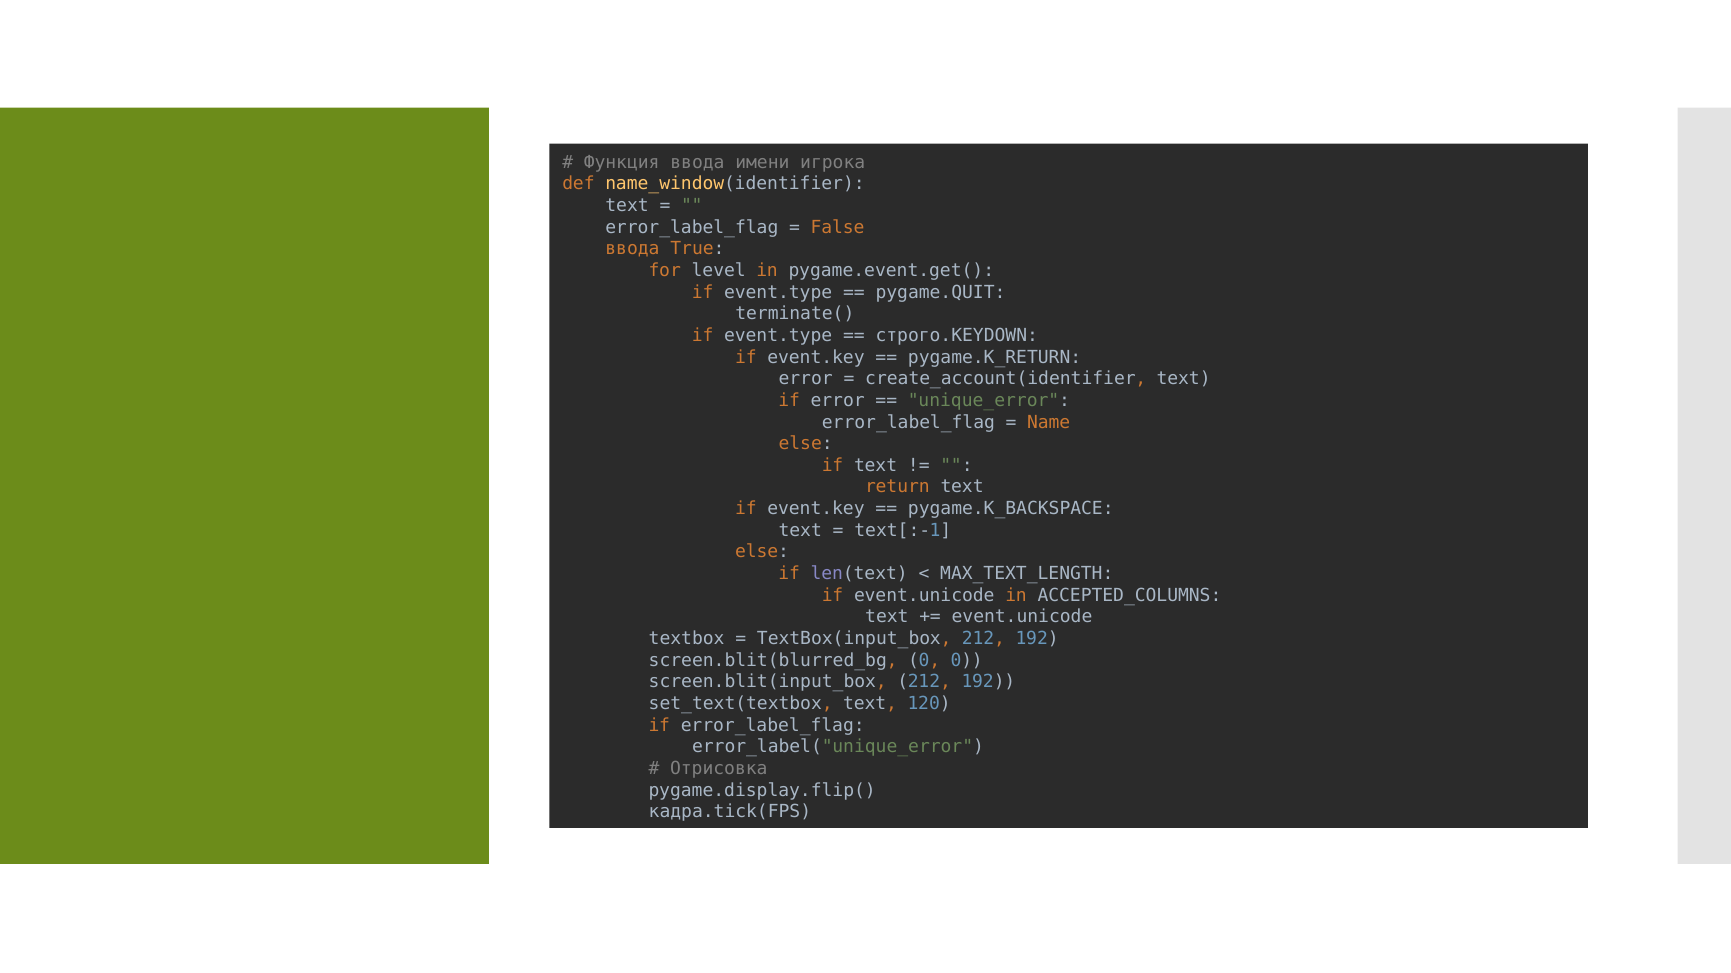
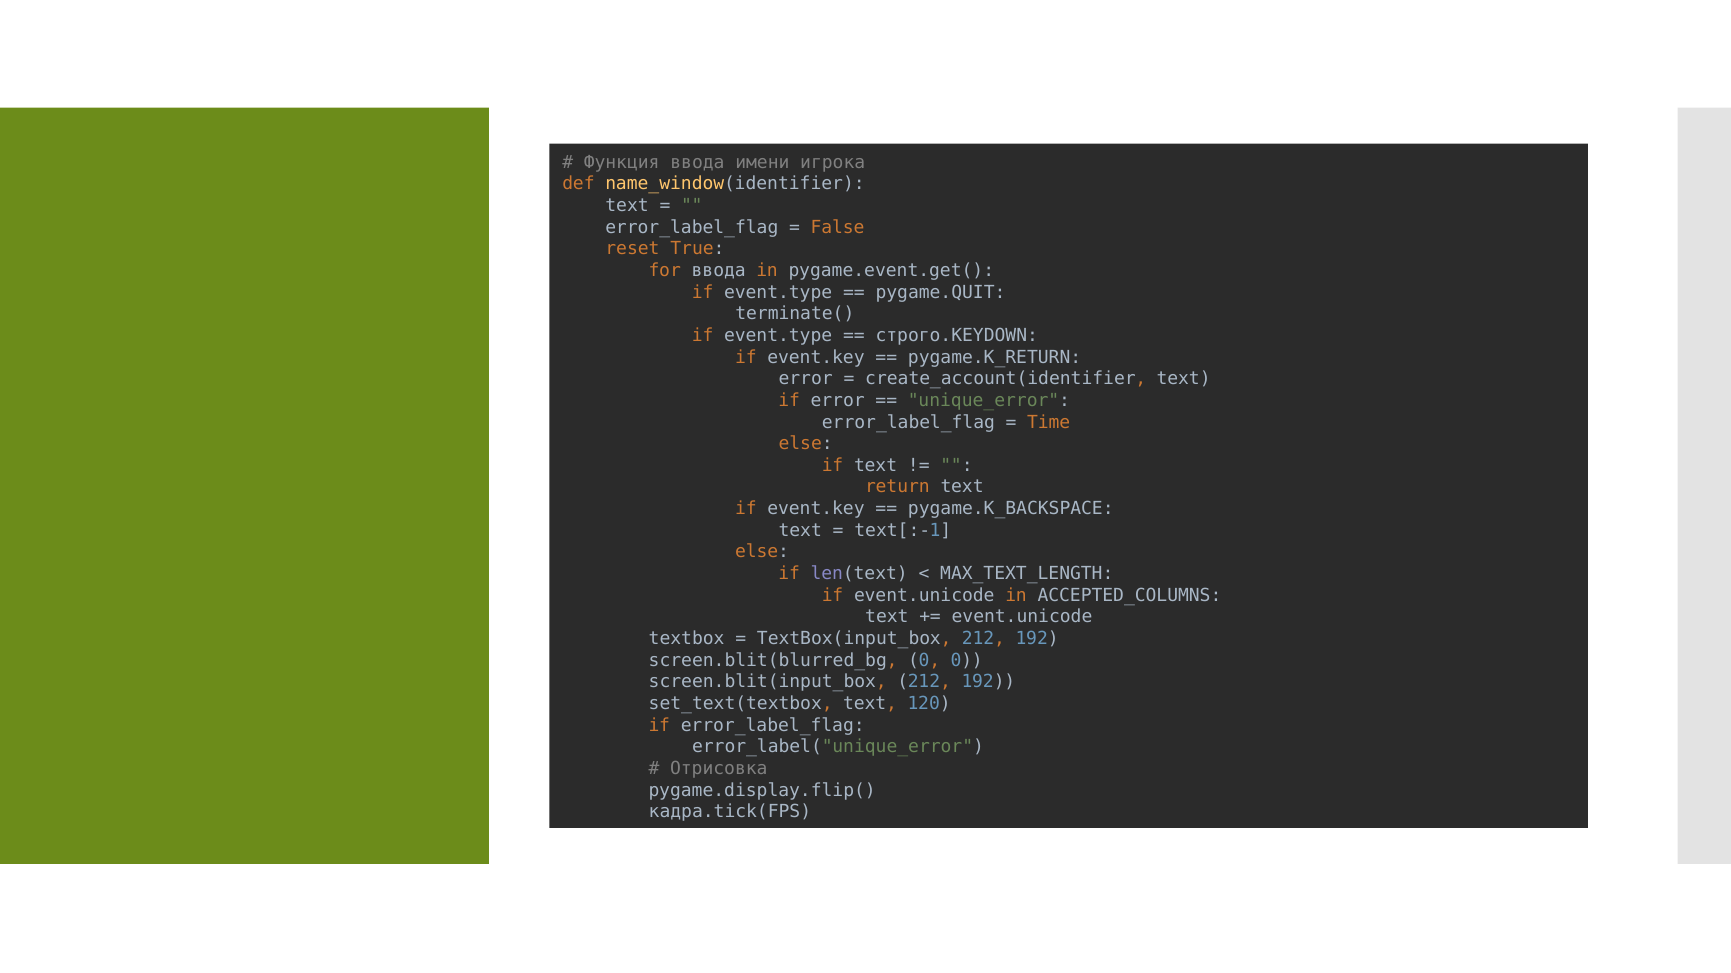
ввода at (632, 249): ввода -> reset
for level: level -> ввода
Name: Name -> Time
